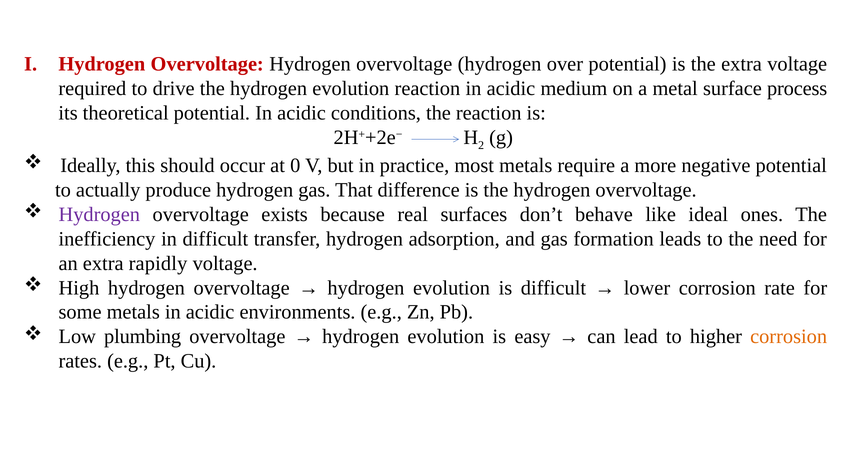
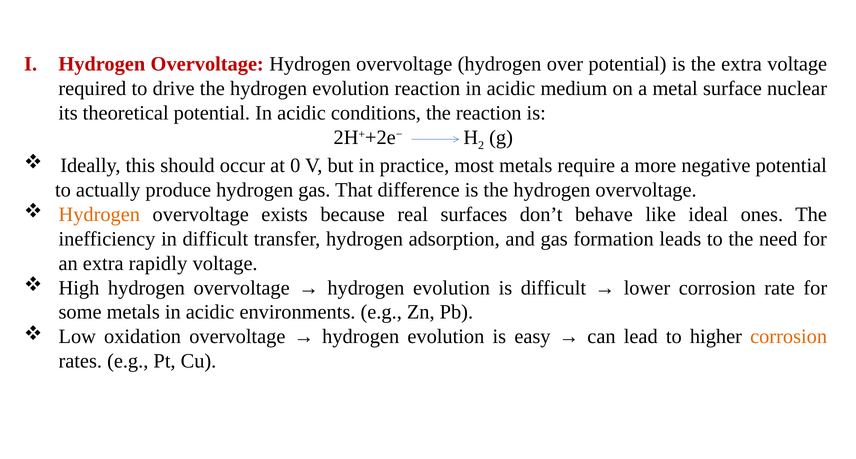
process: process -> nuclear
Hydrogen at (99, 214) colour: purple -> orange
plumbing: plumbing -> oxidation
